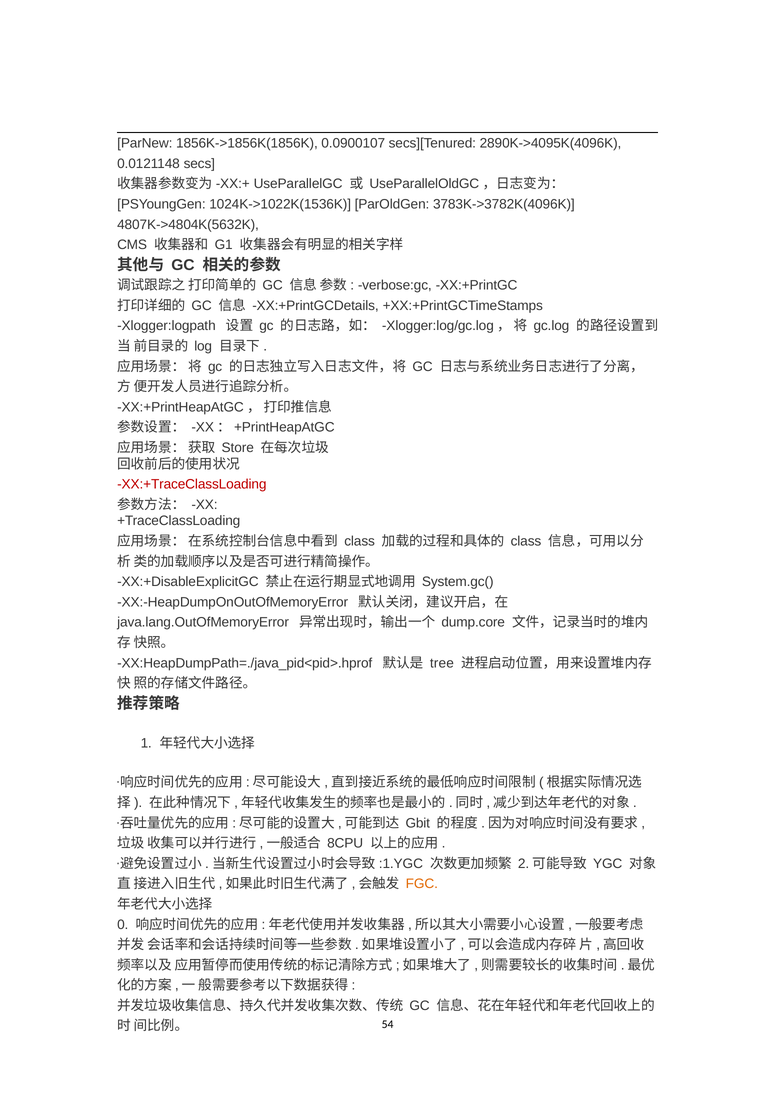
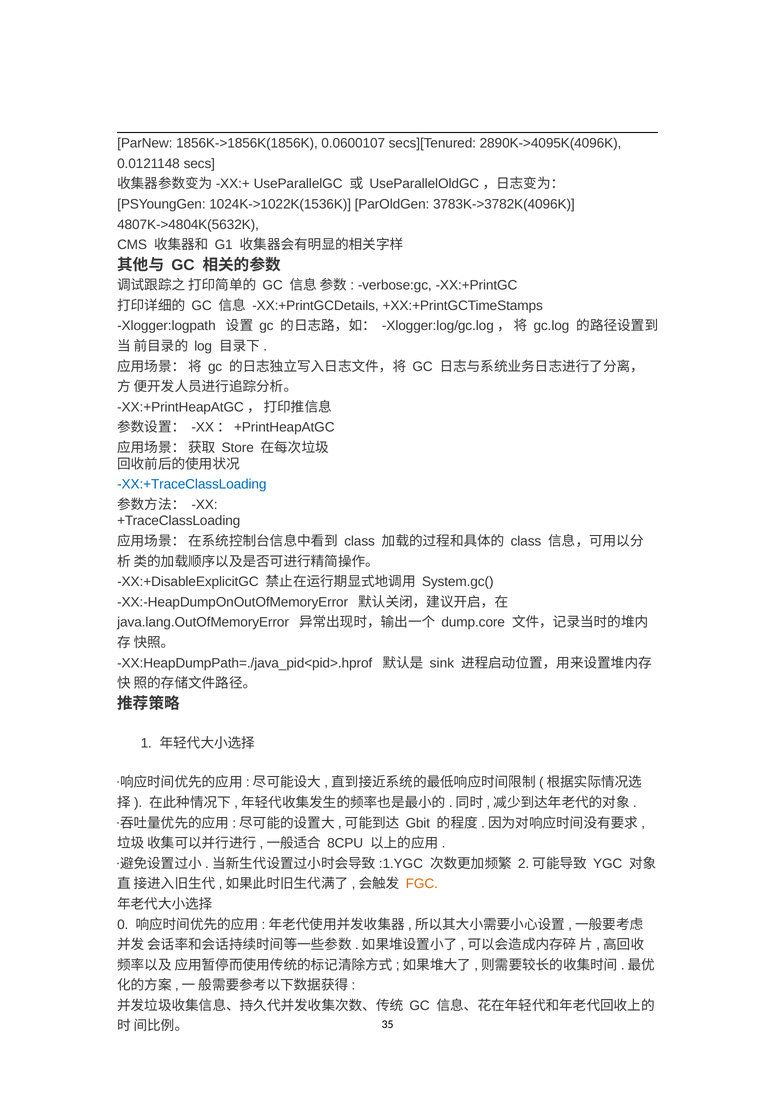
0.0900107: 0.0900107 -> 0.0600107
XX:+TraceClassLoading colour: red -> blue
tree: tree -> sink
54: 54 -> 35
